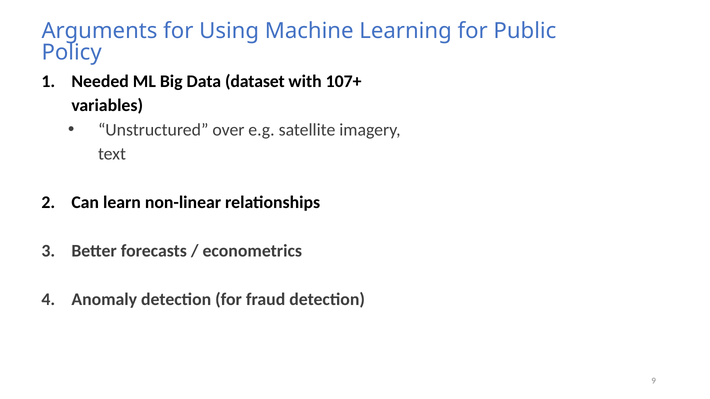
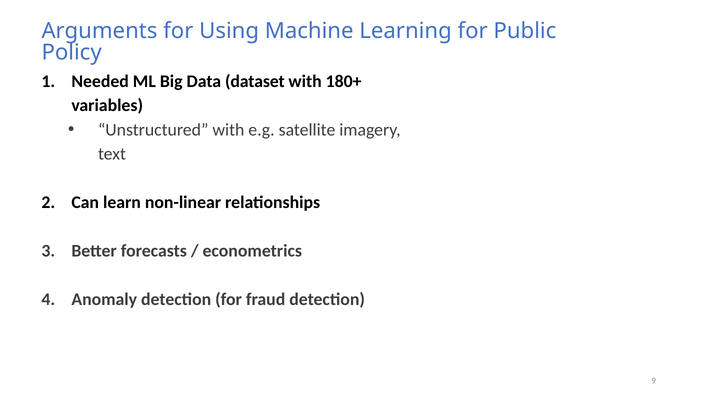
107+: 107+ -> 180+
Unstructured over: over -> with
